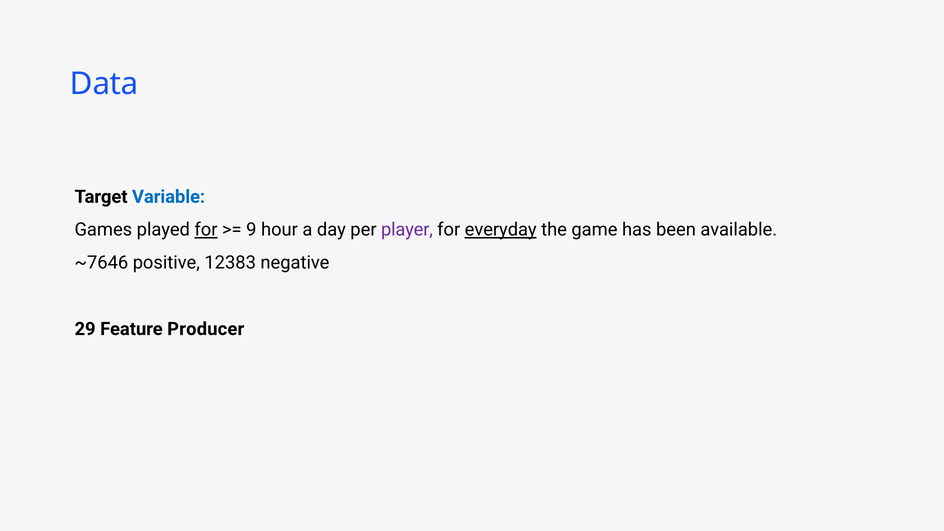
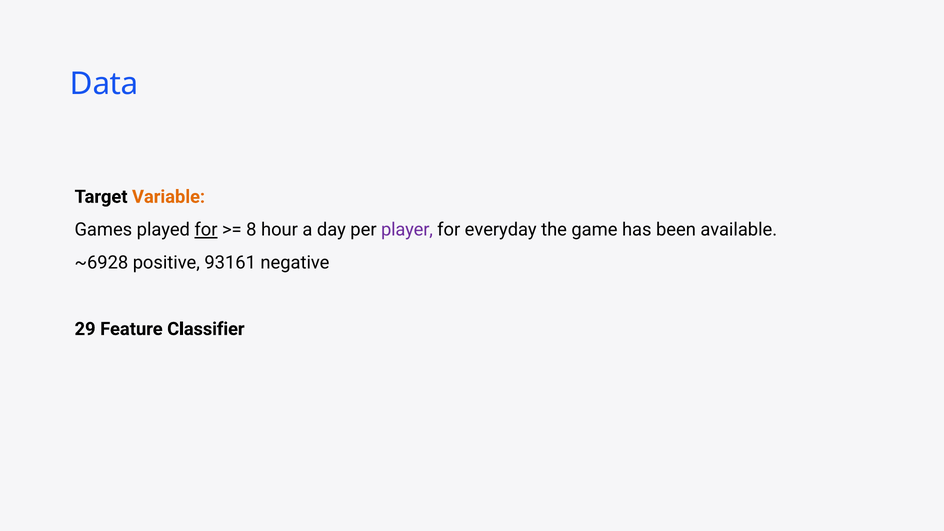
Variable colour: blue -> orange
9: 9 -> 8
everyday underline: present -> none
~7646: ~7646 -> ~6928
12383: 12383 -> 93161
Producer: Producer -> Classifier
